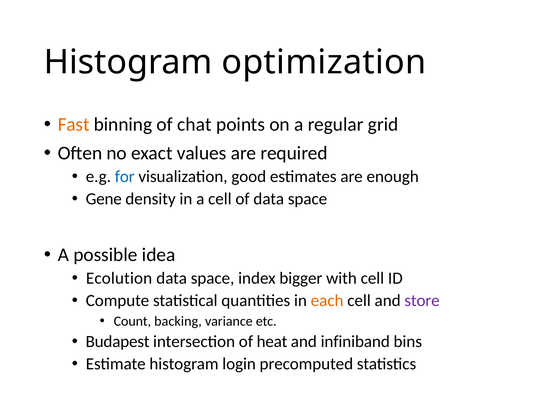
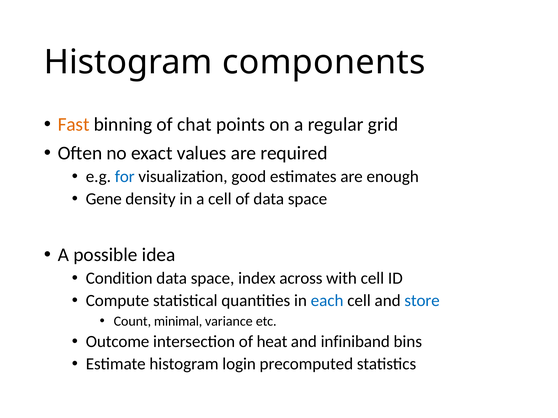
optimization: optimization -> components
Ecolution: Ecolution -> Condition
bigger: bigger -> across
each colour: orange -> blue
store colour: purple -> blue
backing: backing -> minimal
Budapest: Budapest -> Outcome
